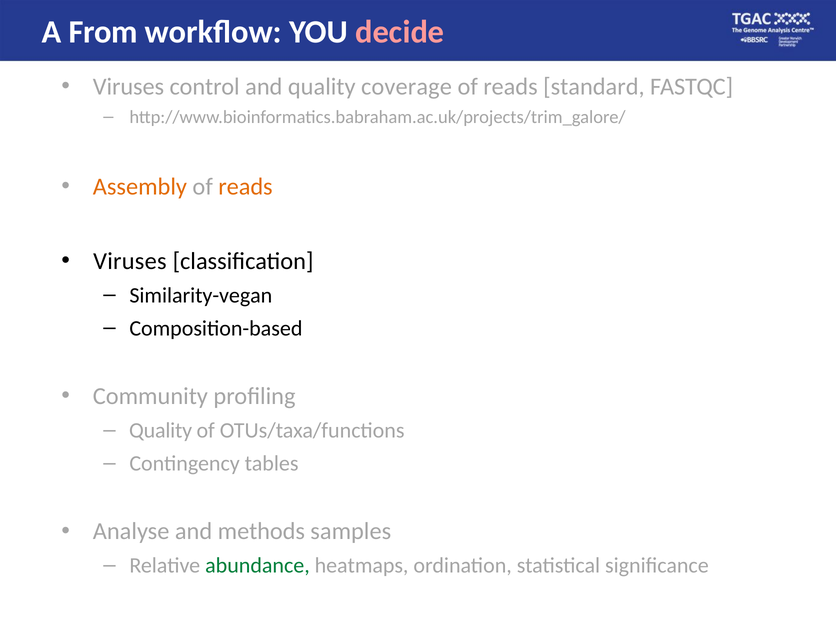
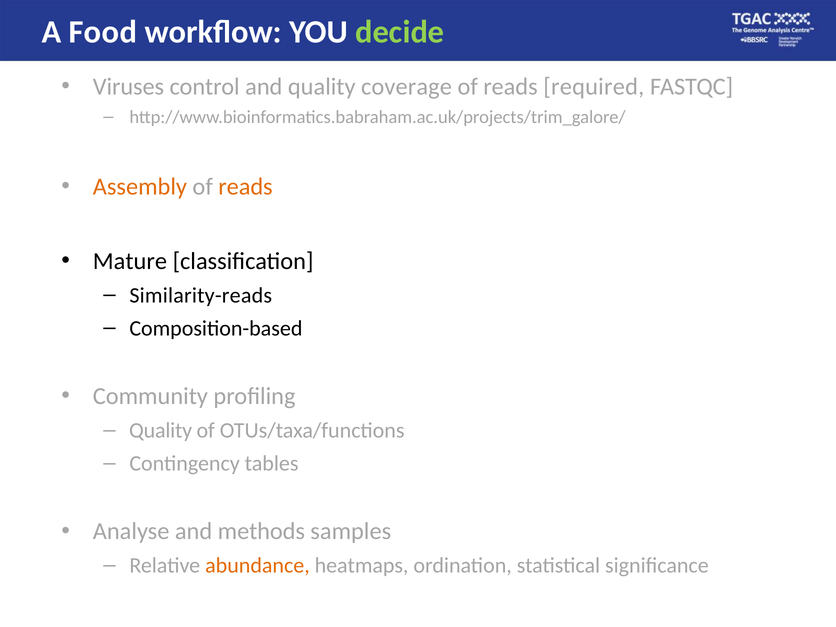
From: From -> Food
decide colour: pink -> light green
standard: standard -> required
Viruses at (130, 261): Viruses -> Mature
Similarity-vegan: Similarity-vegan -> Similarity-reads
abundance colour: green -> orange
